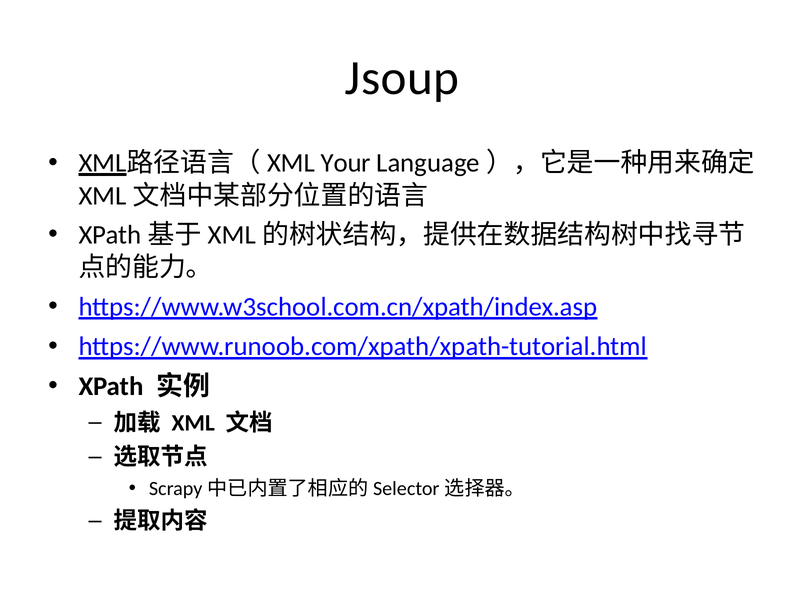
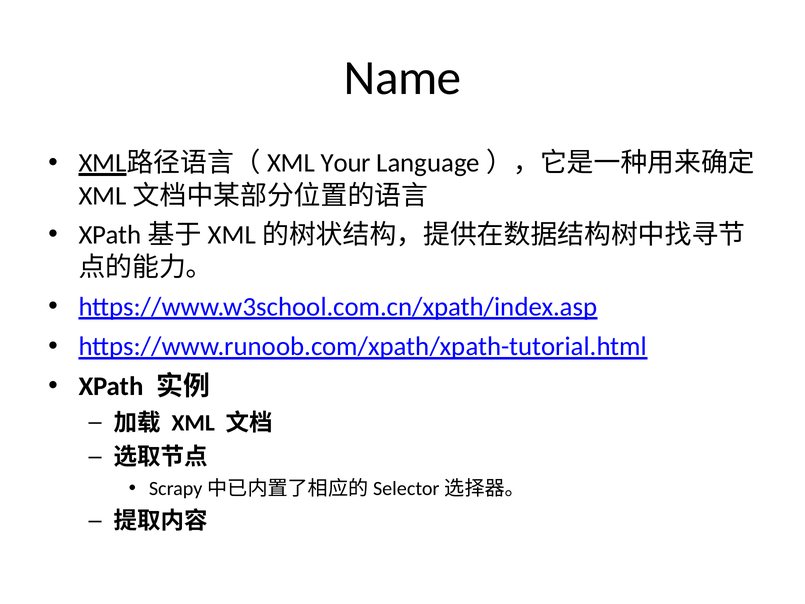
Jsoup: Jsoup -> Name
